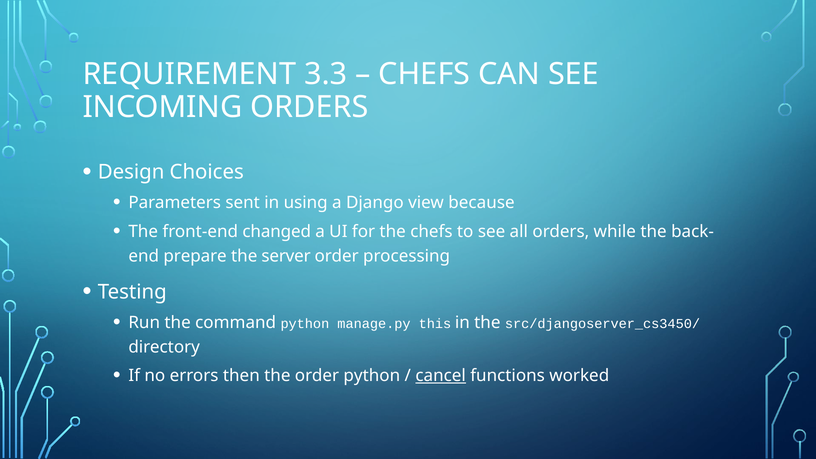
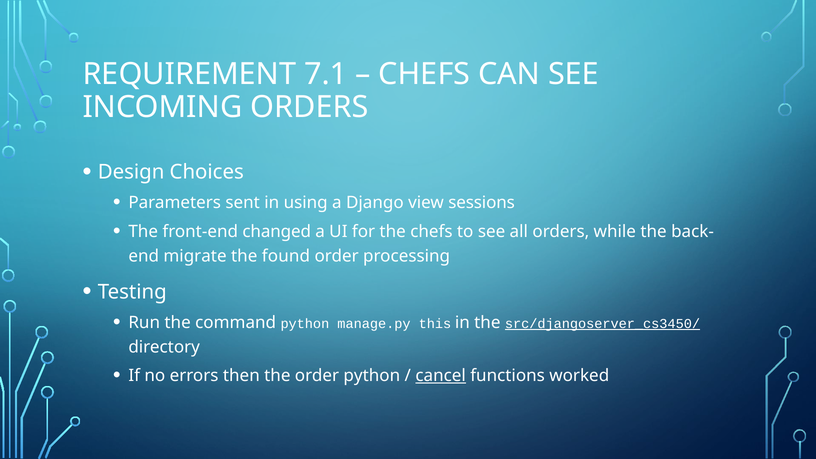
3.3: 3.3 -> 7.1
because: because -> sessions
prepare: prepare -> migrate
server: server -> found
src/djangoserver_cs3450/ underline: none -> present
